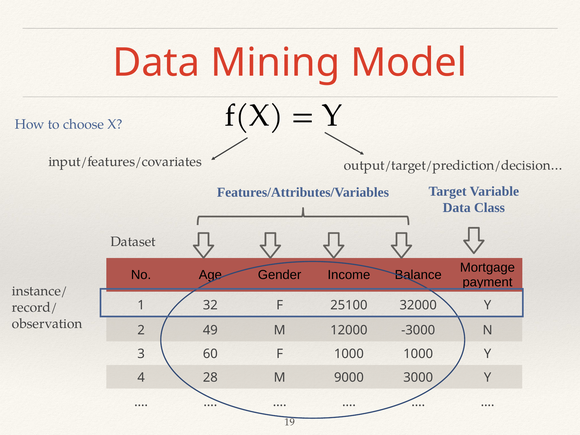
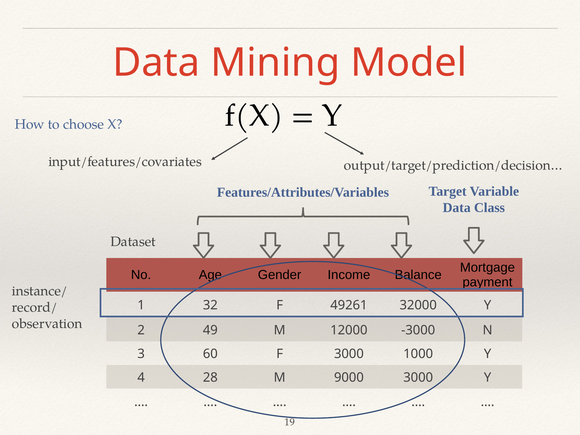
25100: 25100 -> 49261
F 1000: 1000 -> 3000
